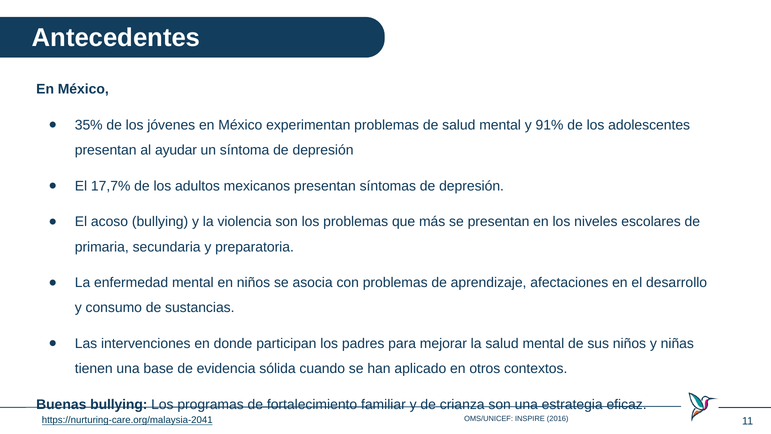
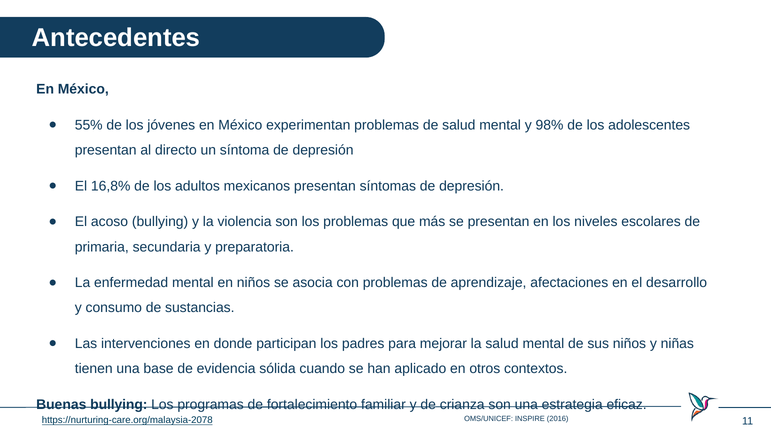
35%: 35% -> 55%
91%: 91% -> 98%
ayudar: ayudar -> directo
17,7%: 17,7% -> 16,8%
https://nurturing-care.org/malaysia-2041: https://nurturing-care.org/malaysia-2041 -> https://nurturing-care.org/malaysia-2078
